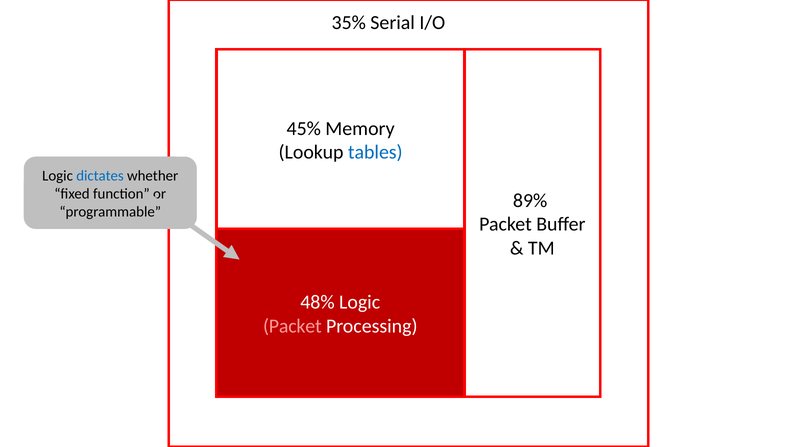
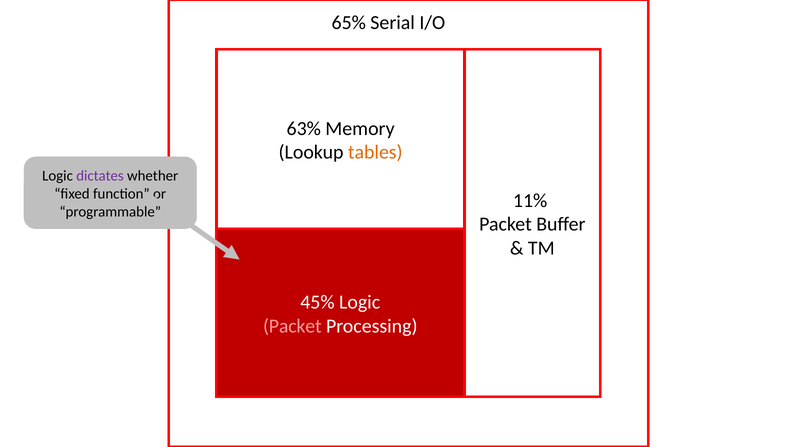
35%: 35% -> 65%
45%: 45% -> 63%
tables colour: blue -> orange
dictates colour: blue -> purple
89%: 89% -> 11%
48%: 48% -> 45%
